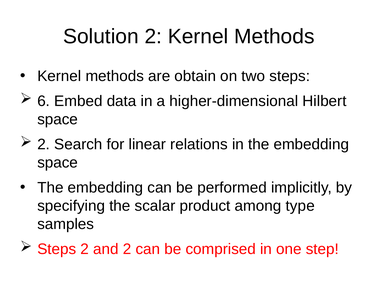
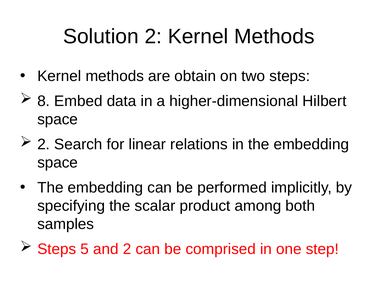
6: 6 -> 8
type: type -> both
Steps 2: 2 -> 5
